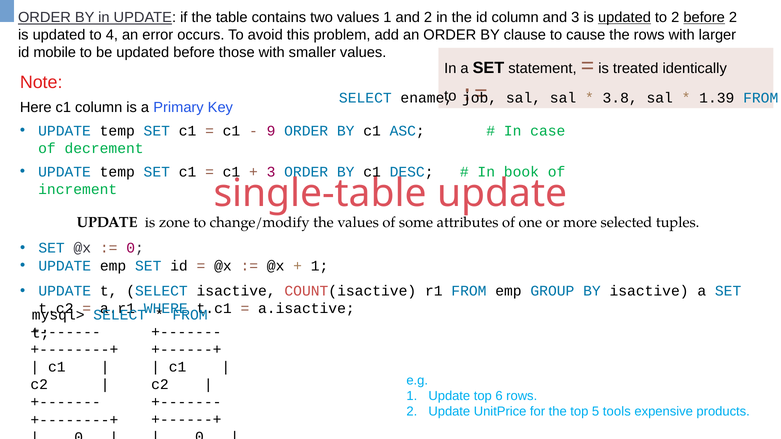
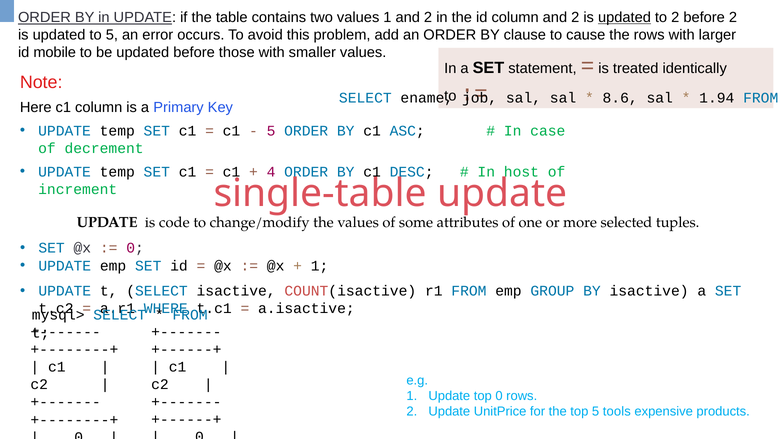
column and 3: 3 -> 2
before at (704, 17) underline: present -> none
to 4: 4 -> 5
3.8: 3.8 -> 8.6
1.39: 1.39 -> 1.94
9 at (271, 131): 9 -> 5
3 at (271, 172): 3 -> 4
book: book -> host
zone: zone -> code
top 6: 6 -> 0
